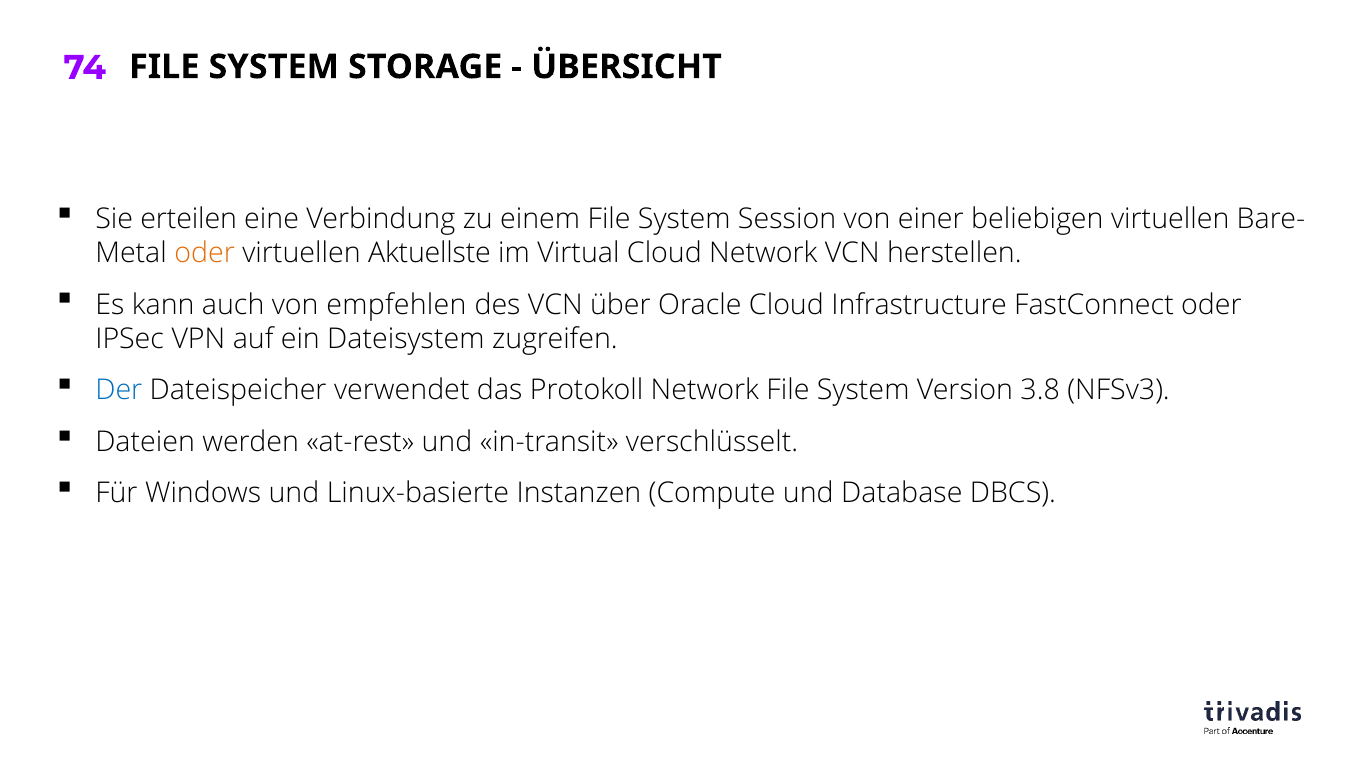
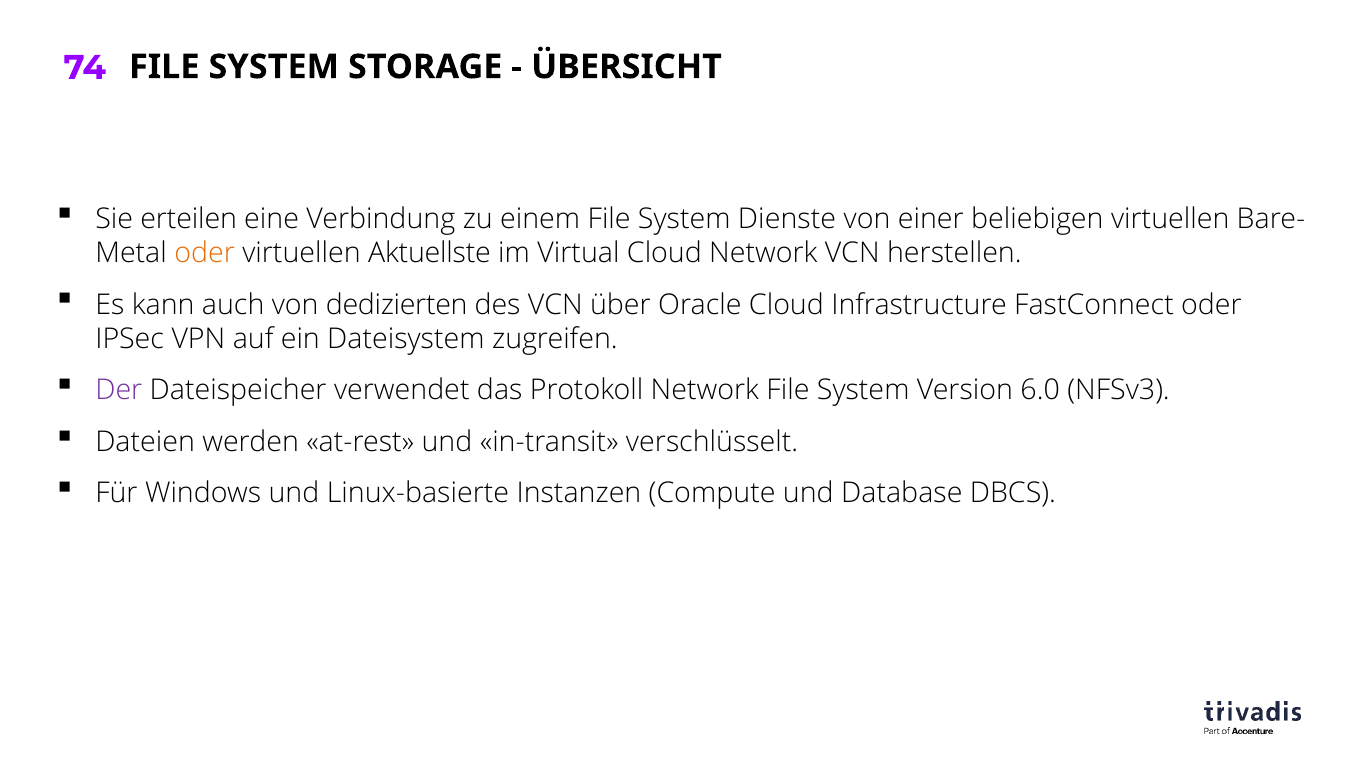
Session: Session -> Dienste
empfehlen: empfehlen -> dedizierten
Der colour: blue -> purple
3.8: 3.8 -> 6.0
